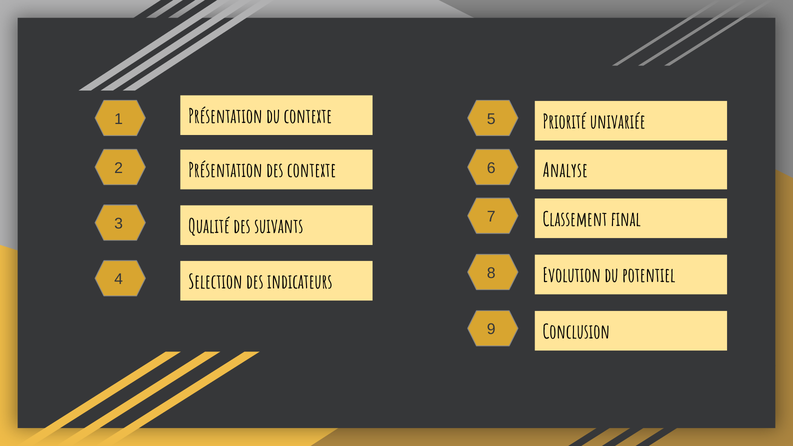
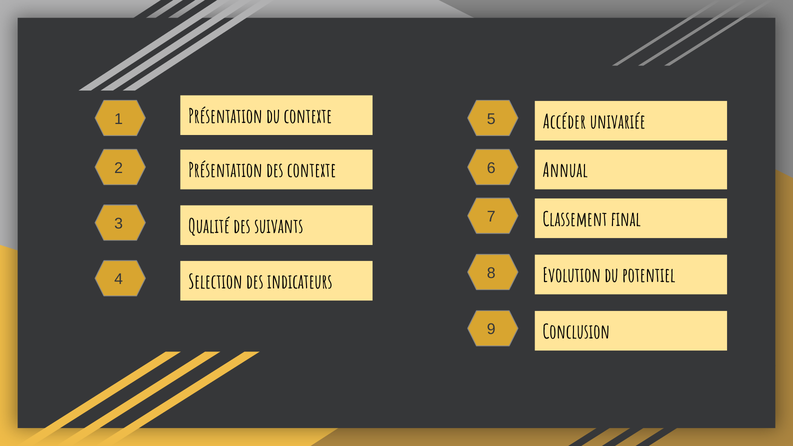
Priorité: Priorité -> Accéder
Analyse: Analyse -> Annual
